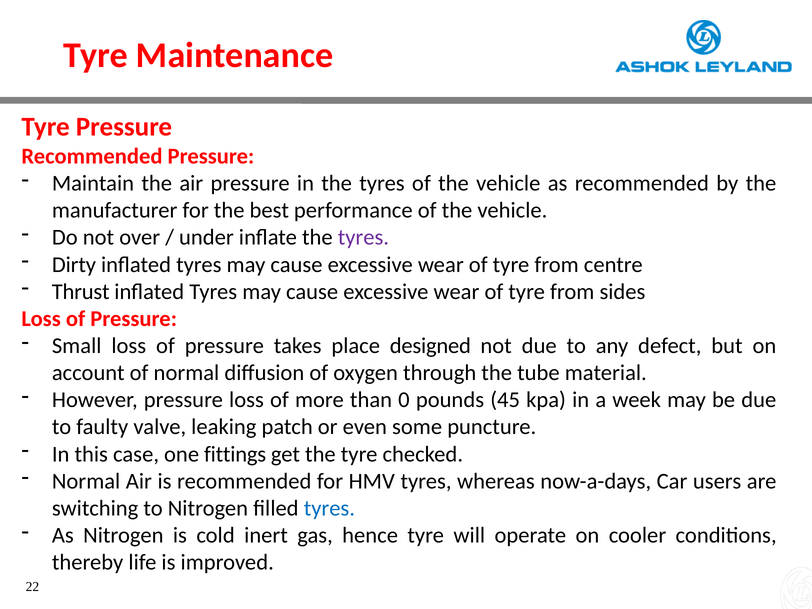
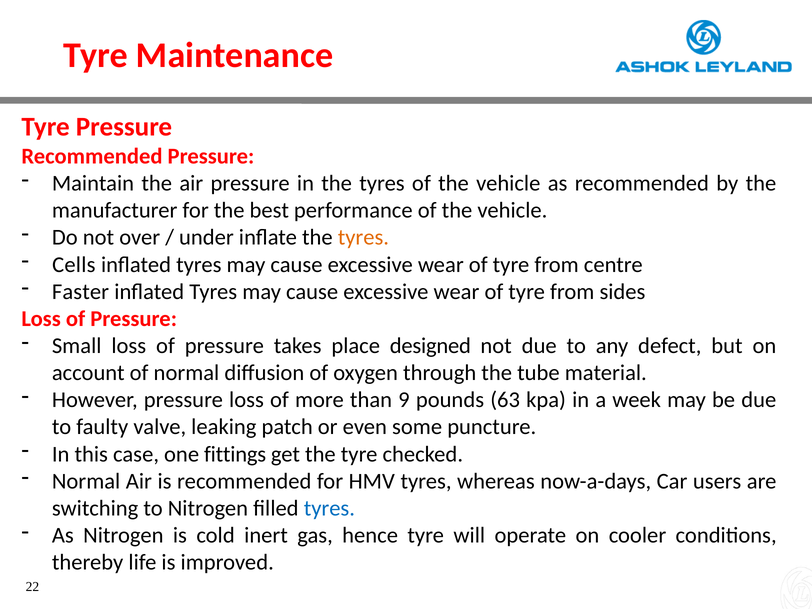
tyres at (363, 237) colour: purple -> orange
Dirty: Dirty -> Cells
Thrust: Thrust -> Faster
0: 0 -> 9
45: 45 -> 63
